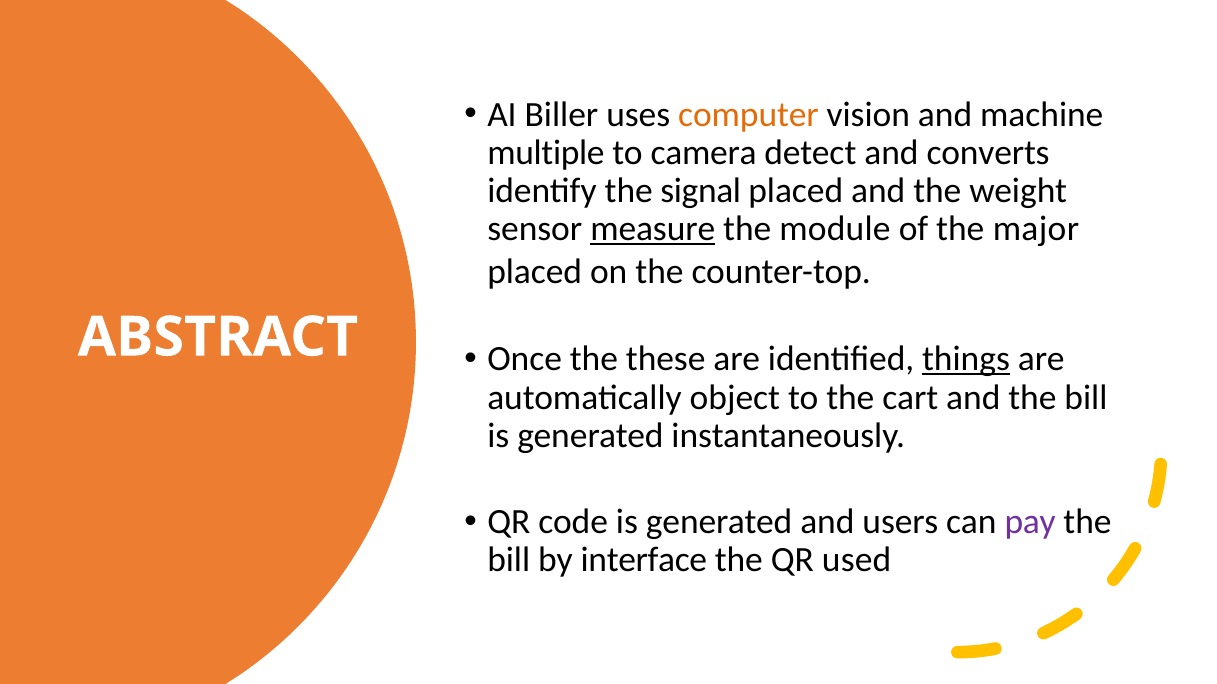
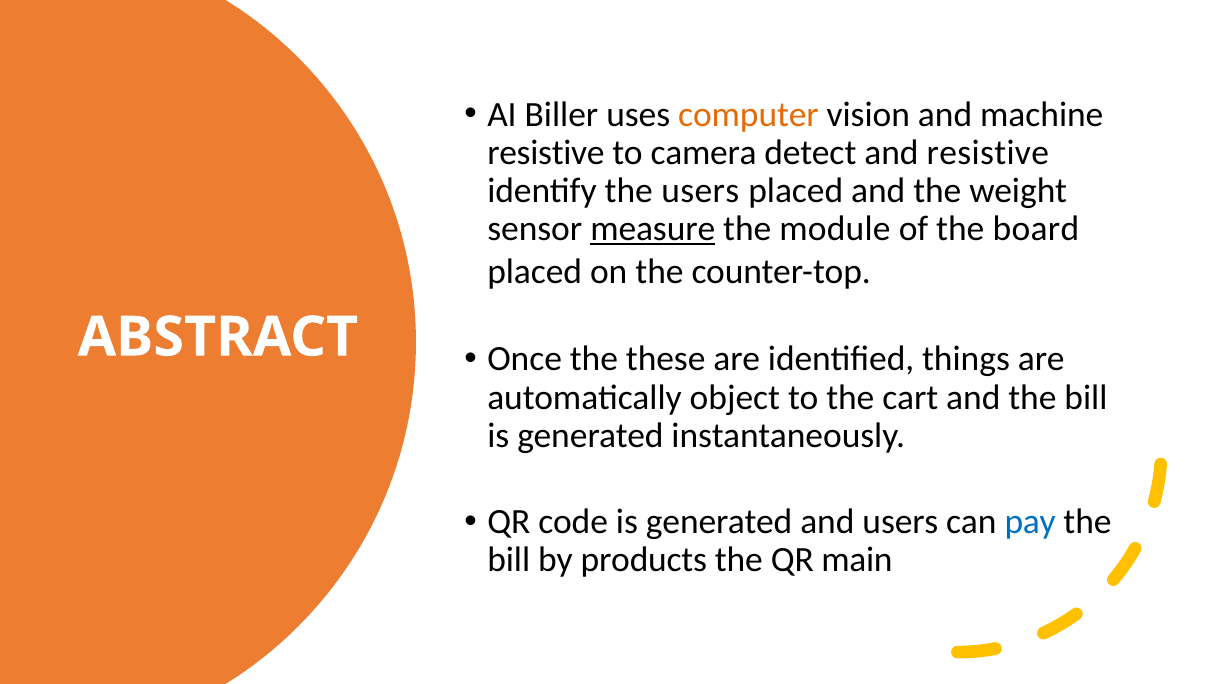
multiple at (546, 153): multiple -> resistive
and converts: converts -> resistive
the signal: signal -> users
major: major -> board
things underline: present -> none
pay colour: purple -> blue
interface: interface -> products
used: used -> main
